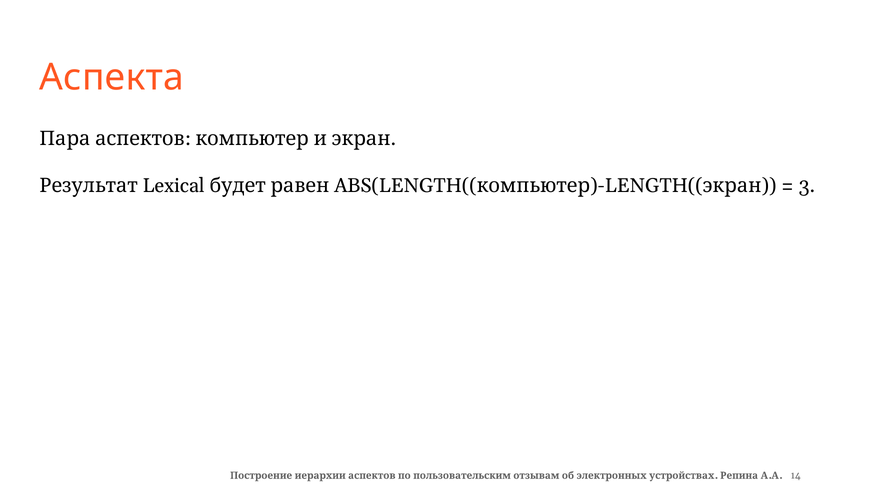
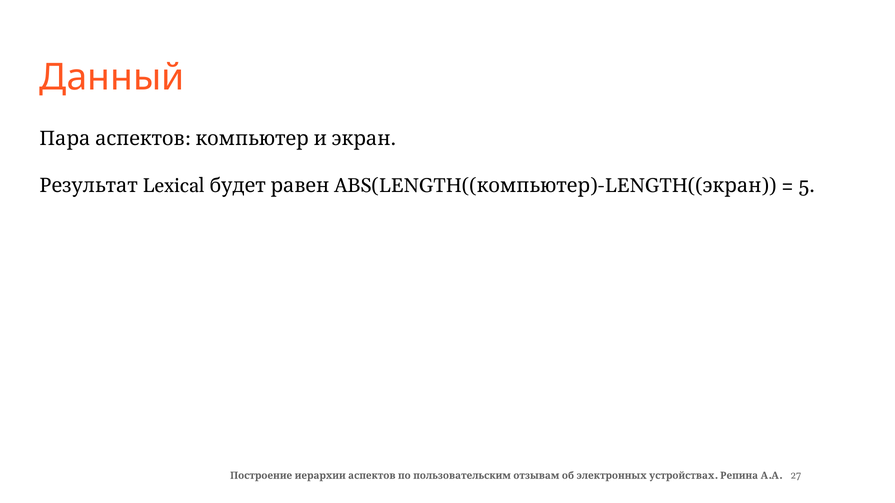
Аспекта: Аспекта -> Данный
3: 3 -> 5
14: 14 -> 27
